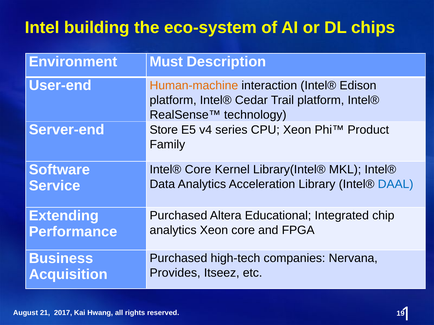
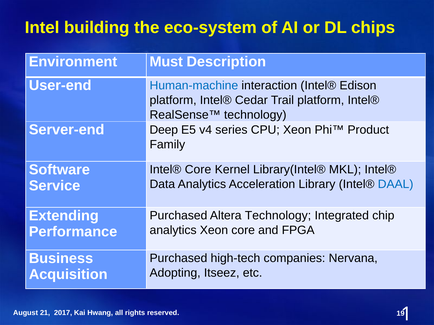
Human-machine colour: orange -> blue
Store: Store -> Deep
Altera Educational: Educational -> Technology
Provides: Provides -> Adopting
